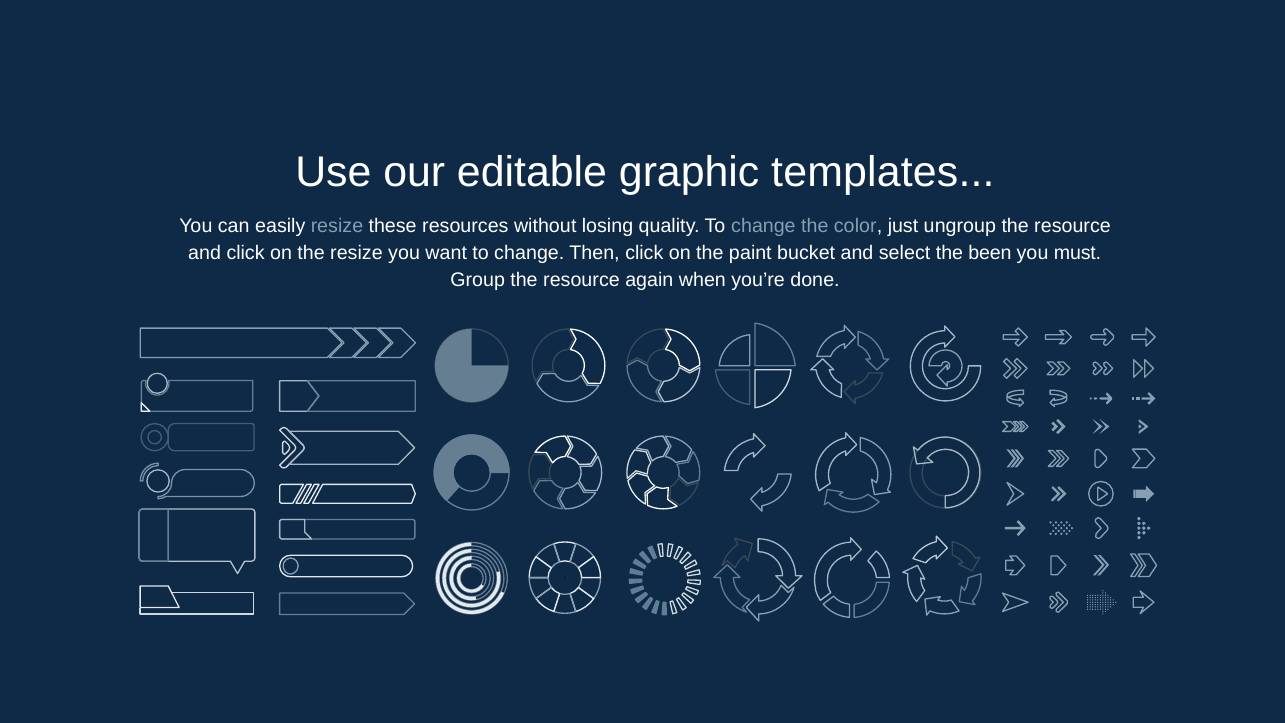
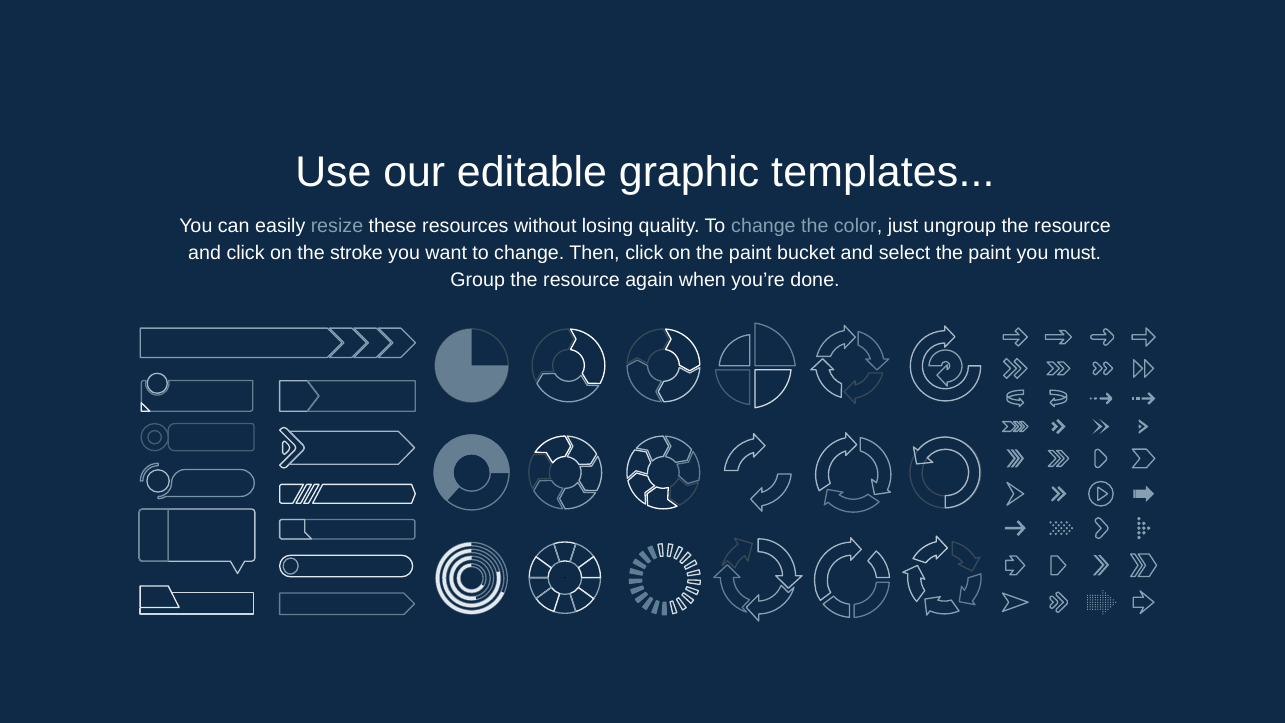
the resize: resize -> stroke
select the been: been -> paint
